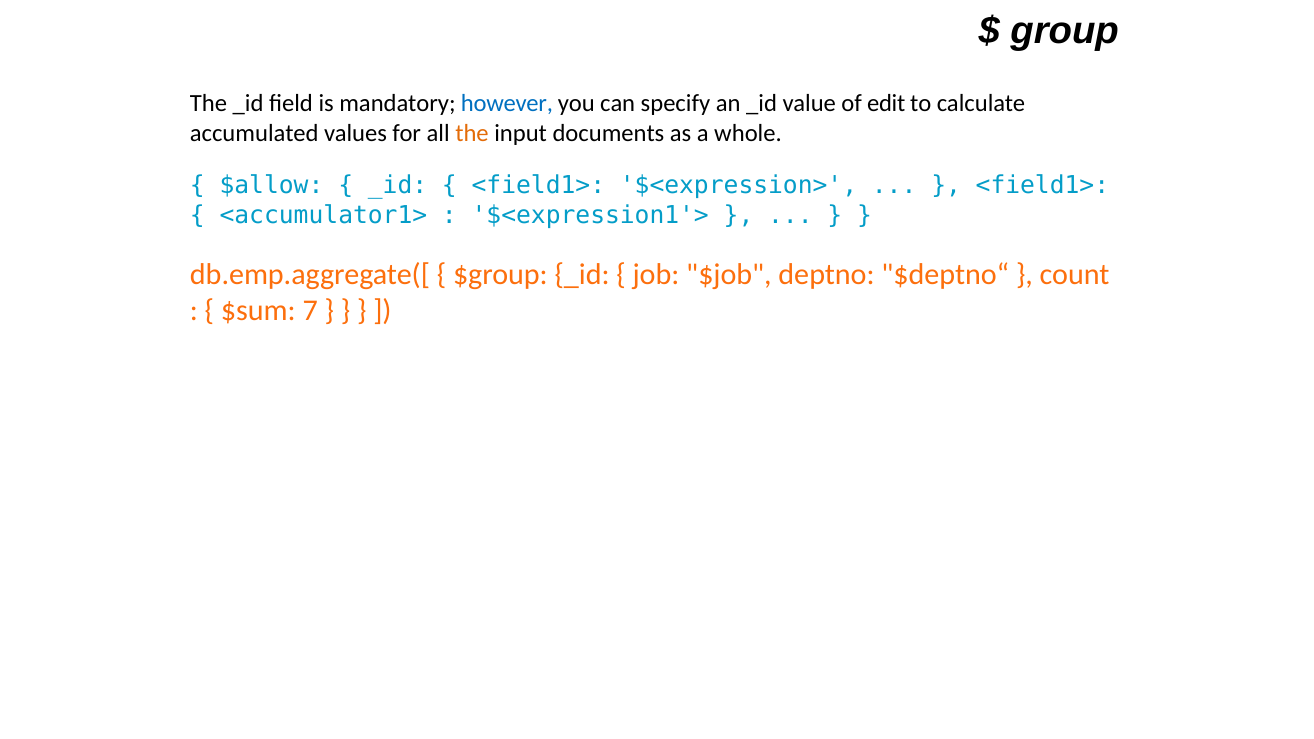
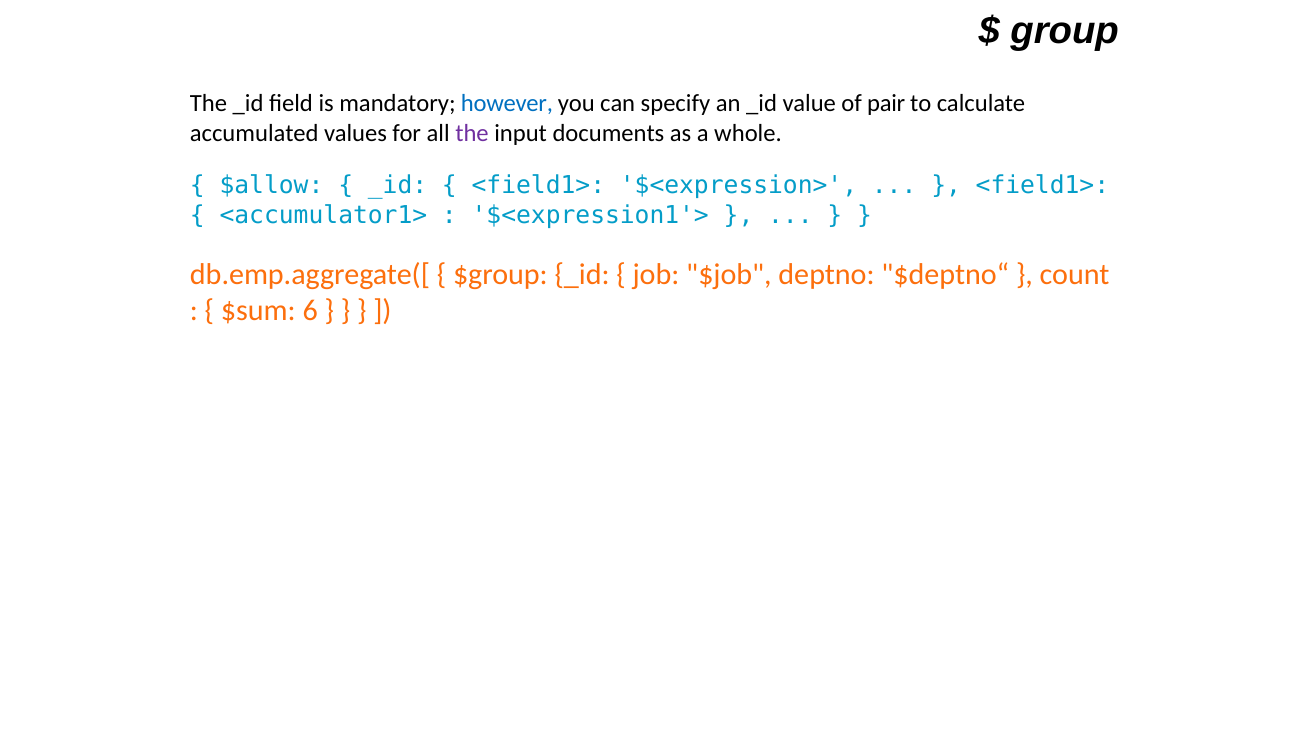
edit: edit -> pair
the at (472, 133) colour: orange -> purple
7: 7 -> 6
